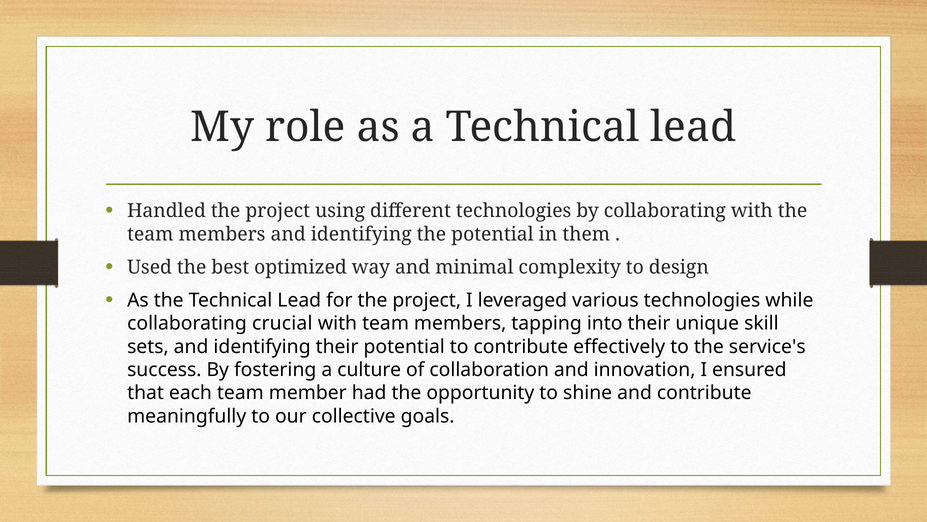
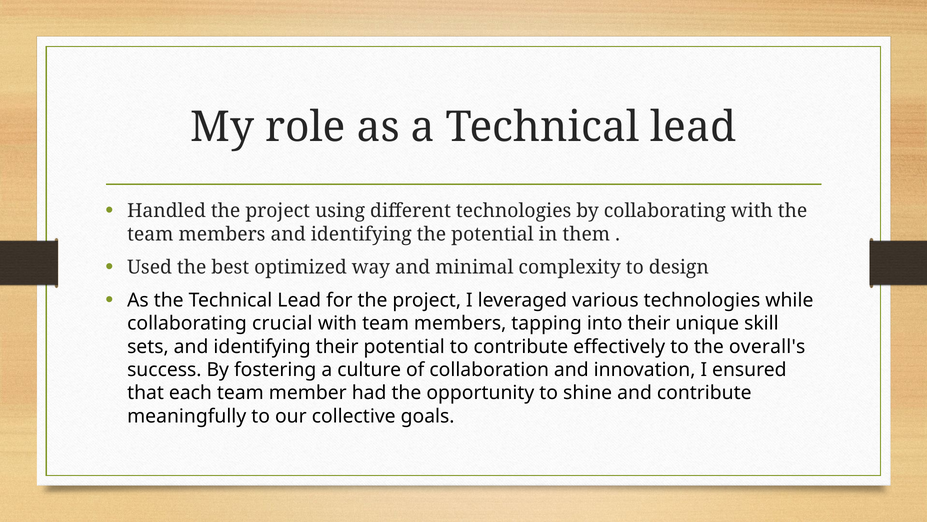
service's: service's -> overall's
